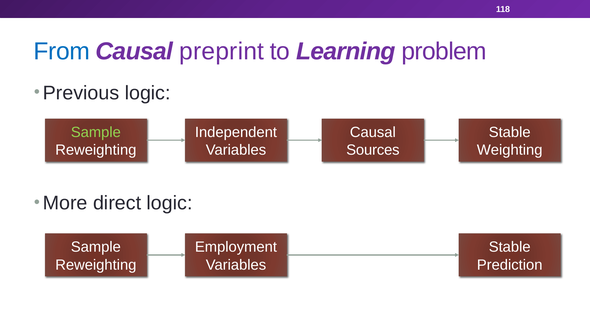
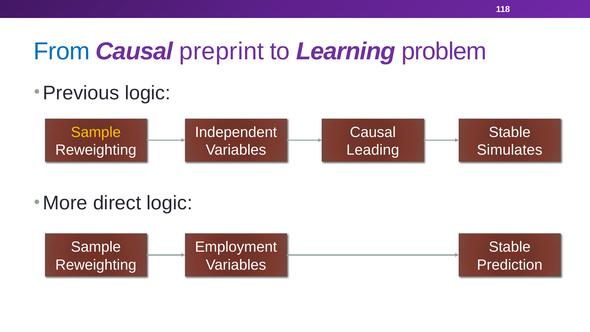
Sample at (96, 132) colour: light green -> yellow
Sources: Sources -> Leading
Weighting: Weighting -> Simulates
